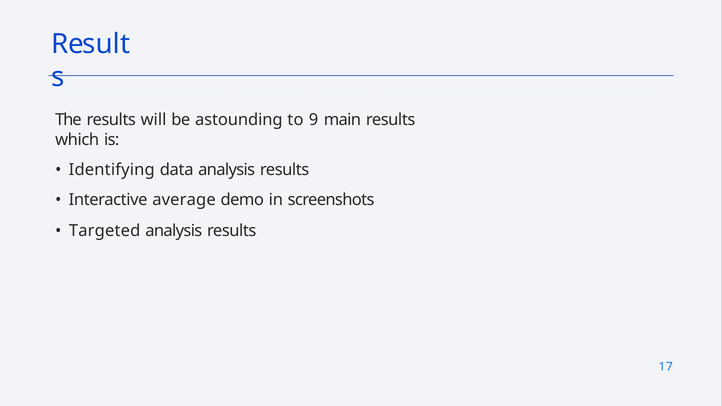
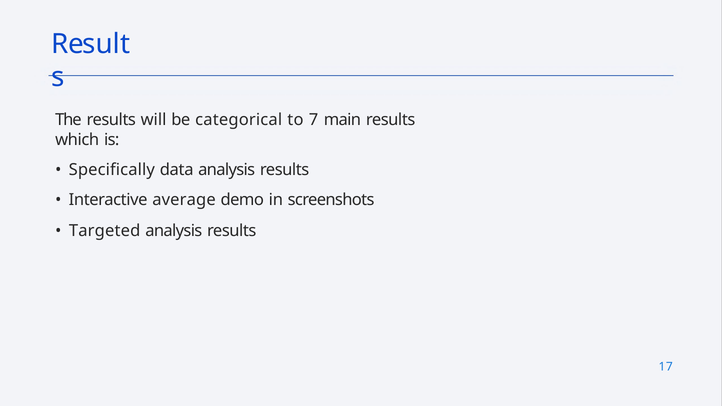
astounding: astounding -> categorical
9: 9 -> 7
Identifying: Identifying -> Specifically
